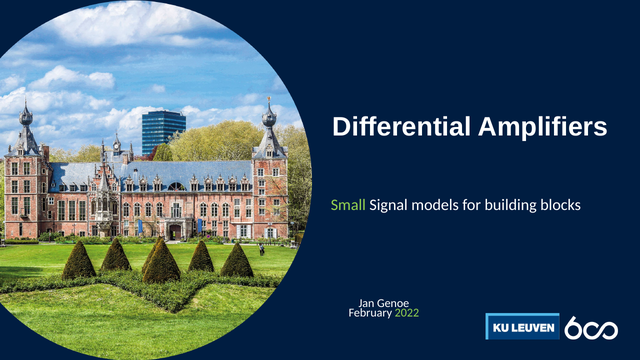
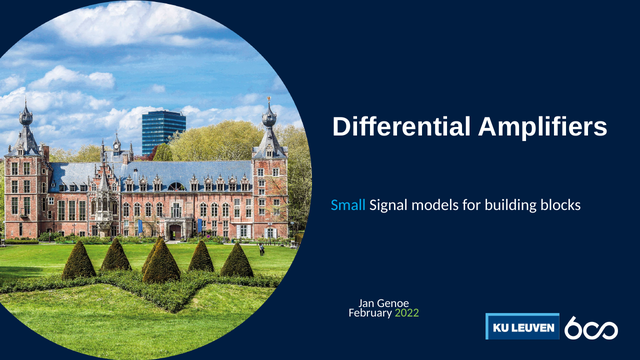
Small colour: light green -> light blue
